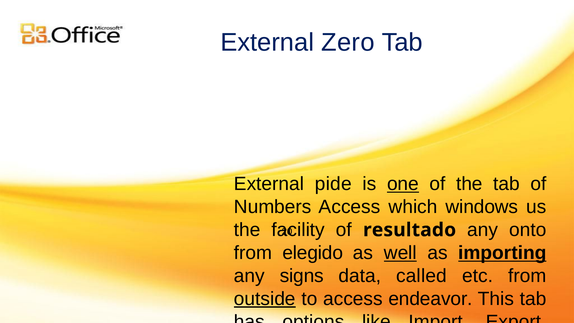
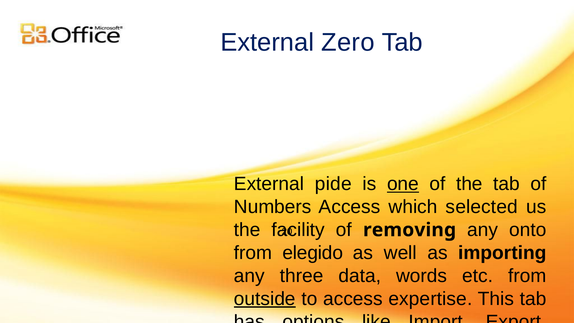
windows: windows -> selected
resultado: resultado -> removing
well underline: present -> none
importing underline: present -> none
signs: signs -> three
called: called -> words
endeavor: endeavor -> expertise
